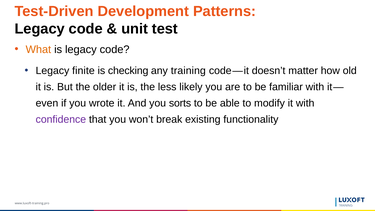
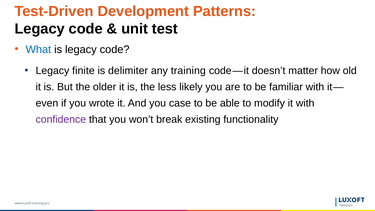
What colour: orange -> blue
checking: checking -> delimiter
sorts: sorts -> case
